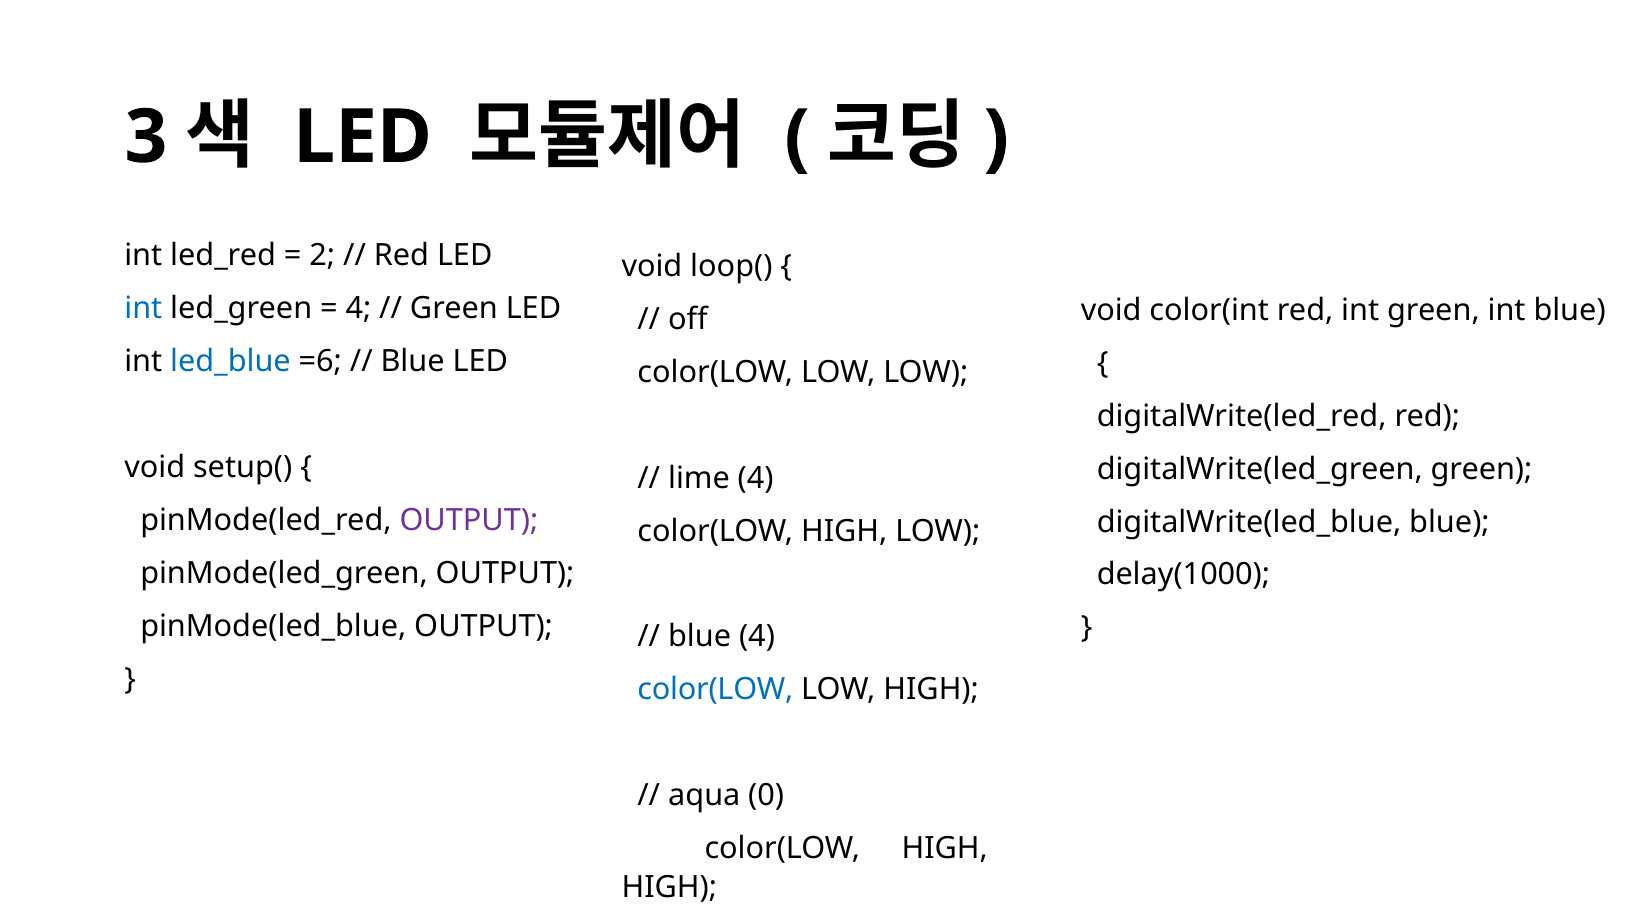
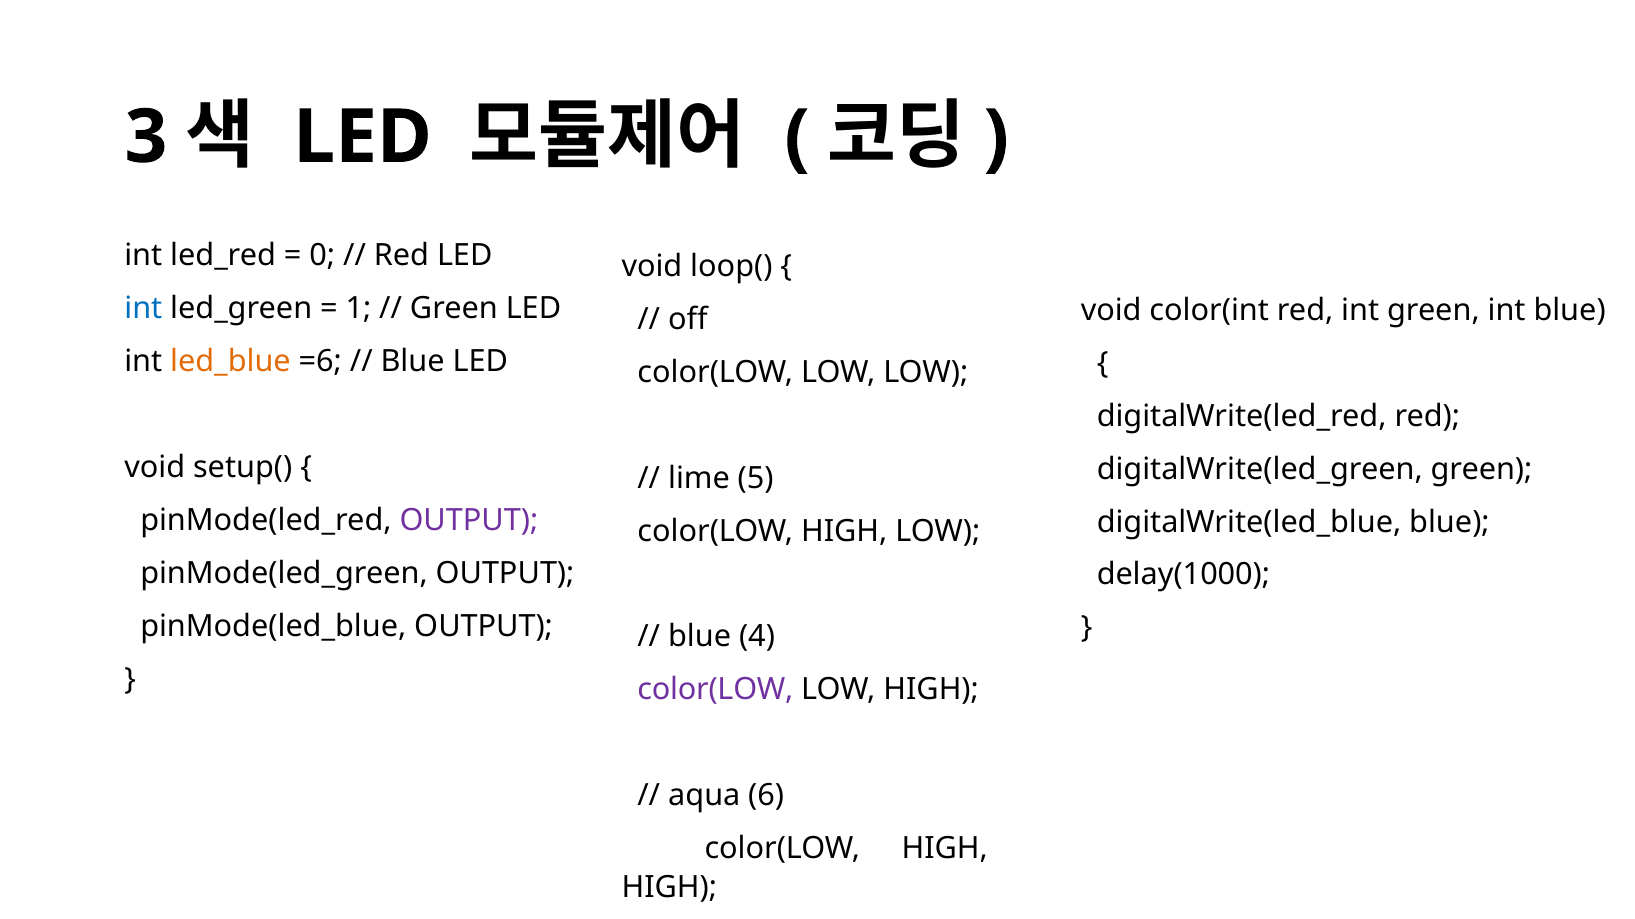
2: 2 -> 0
4 at (358, 309): 4 -> 1
led_blue colour: blue -> orange
lime 4: 4 -> 5
color(LOW at (715, 690) colour: blue -> purple
0: 0 -> 6
